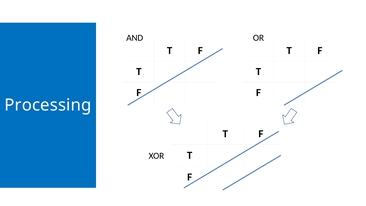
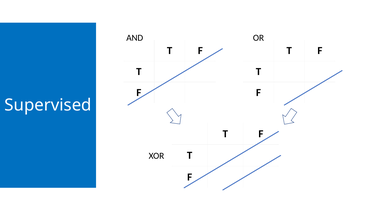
Processing: Processing -> Supervised
